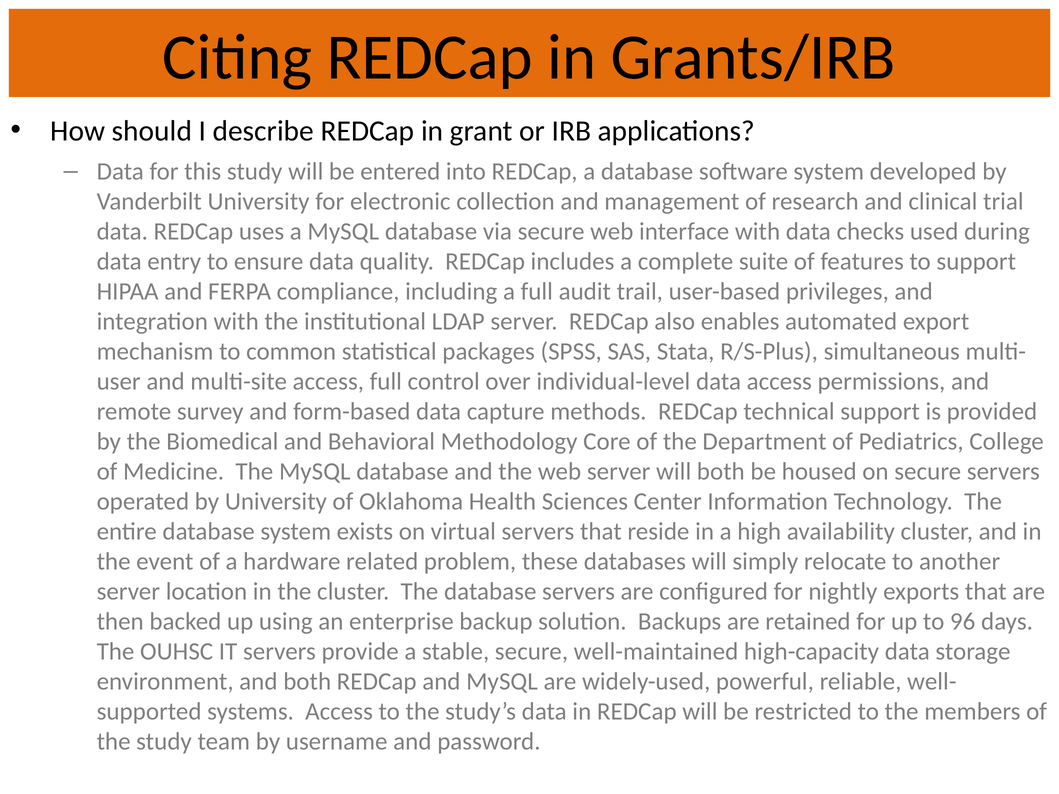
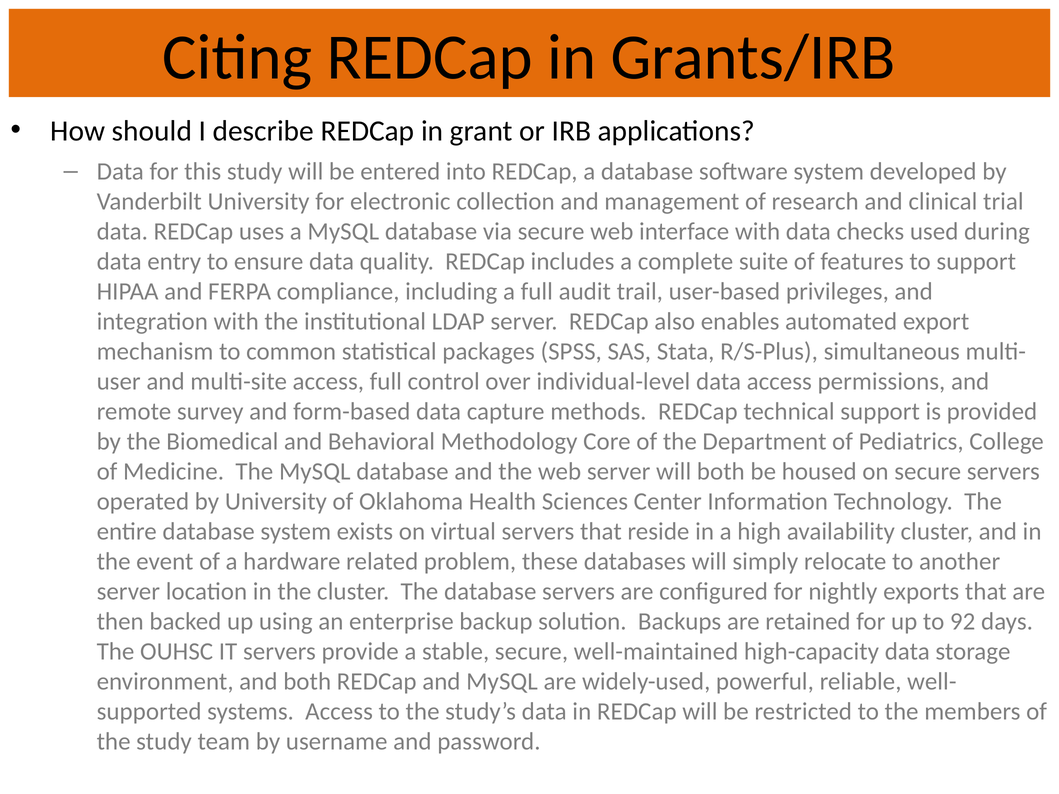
96: 96 -> 92
